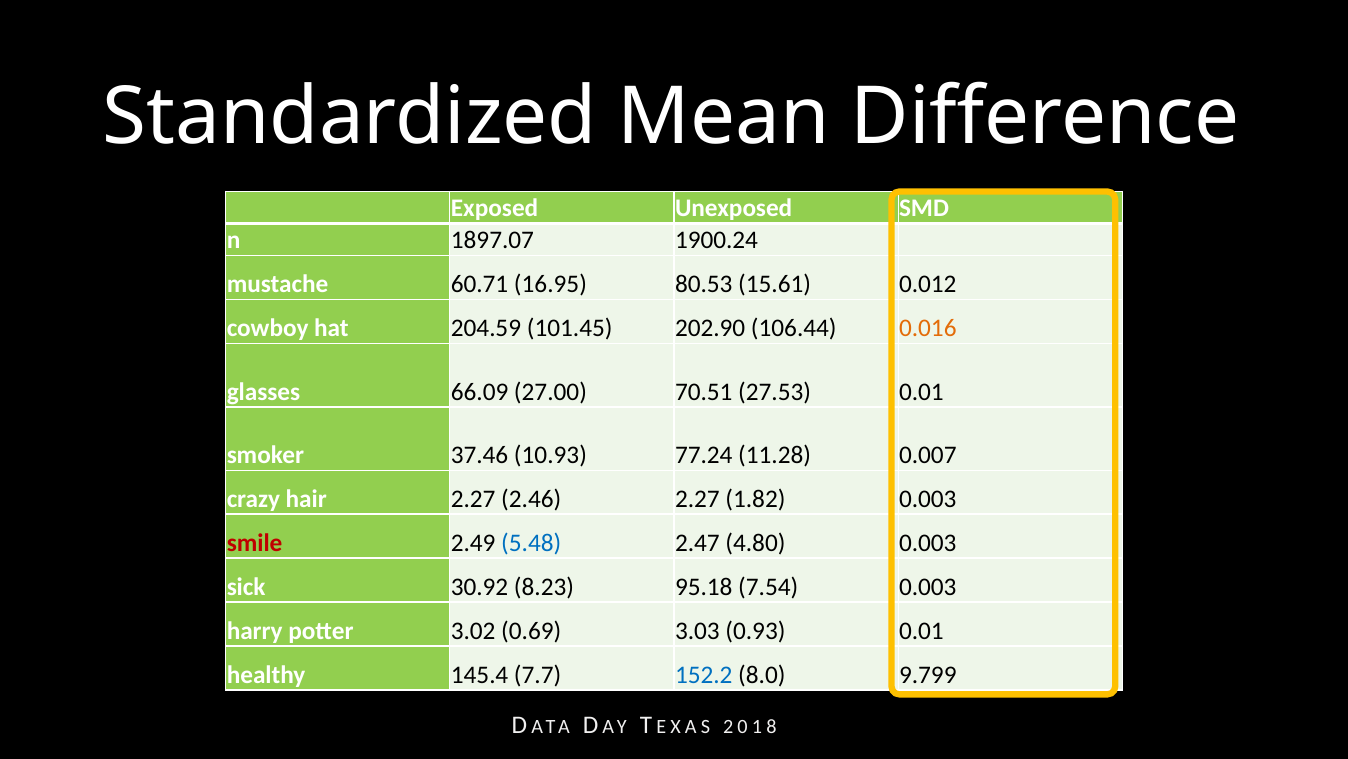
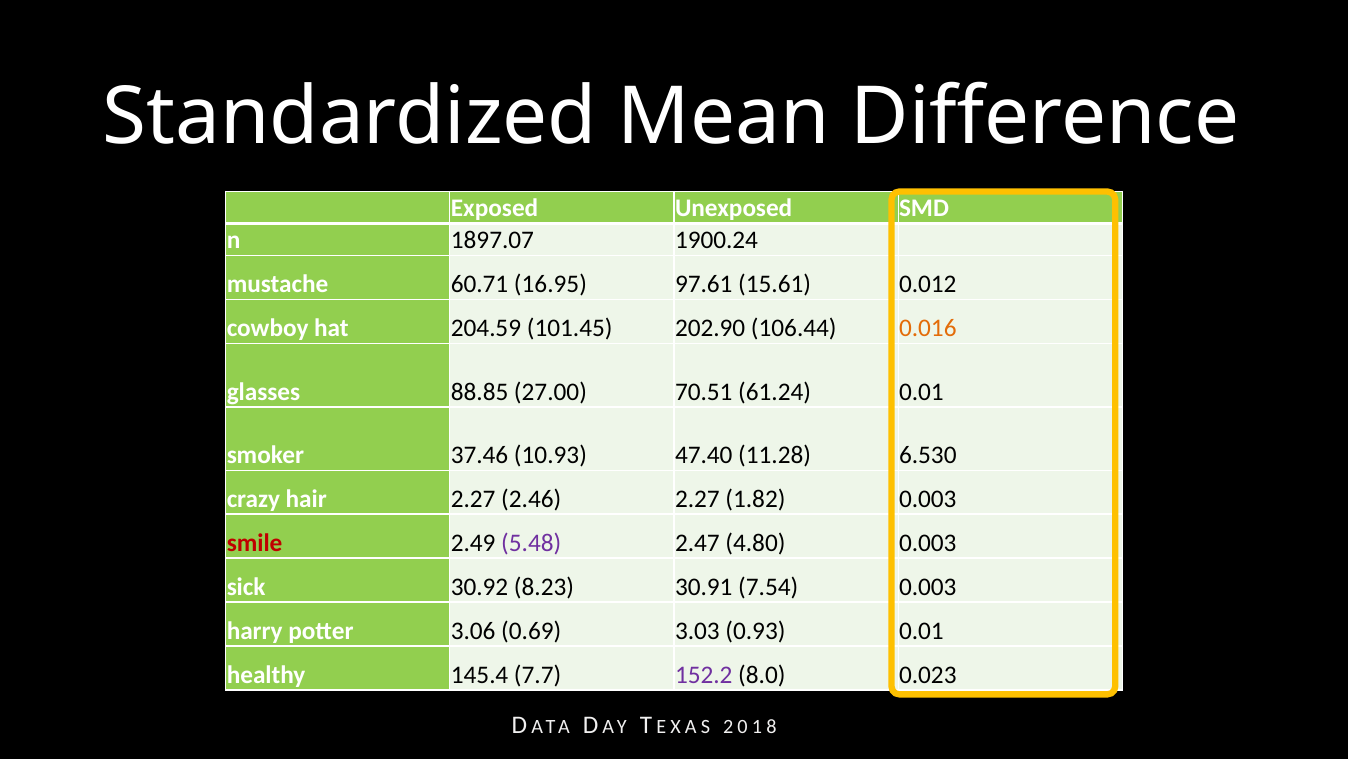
80.53: 80.53 -> 97.61
66.09: 66.09 -> 88.85
27.53: 27.53 -> 61.24
77.24: 77.24 -> 47.40
0.007: 0.007 -> 6.530
5.48 colour: blue -> purple
95.18: 95.18 -> 30.91
3.02: 3.02 -> 3.06
152.2 colour: blue -> purple
9.799: 9.799 -> 0.023
